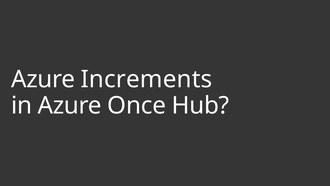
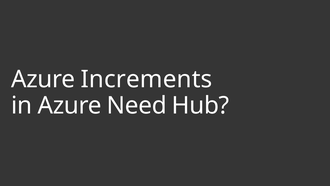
Once: Once -> Need
